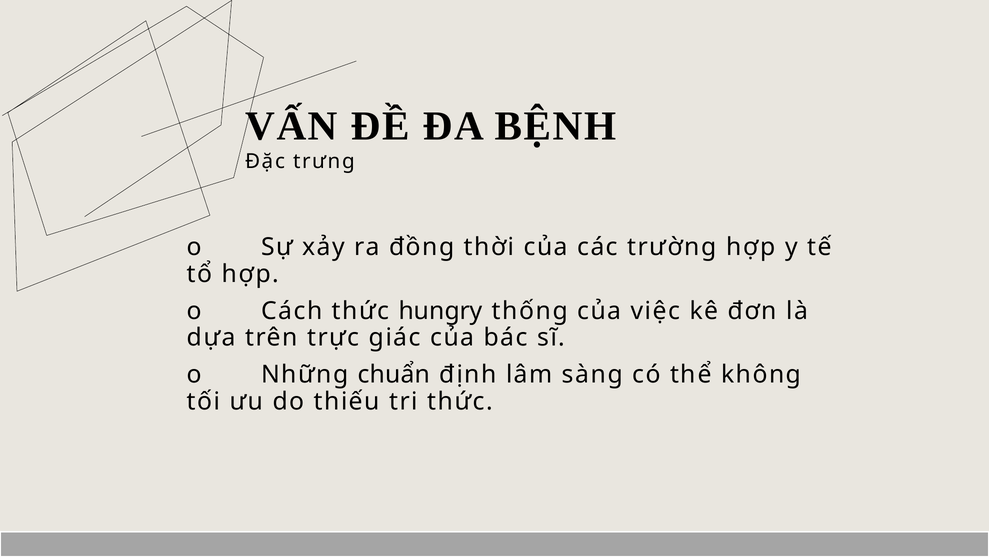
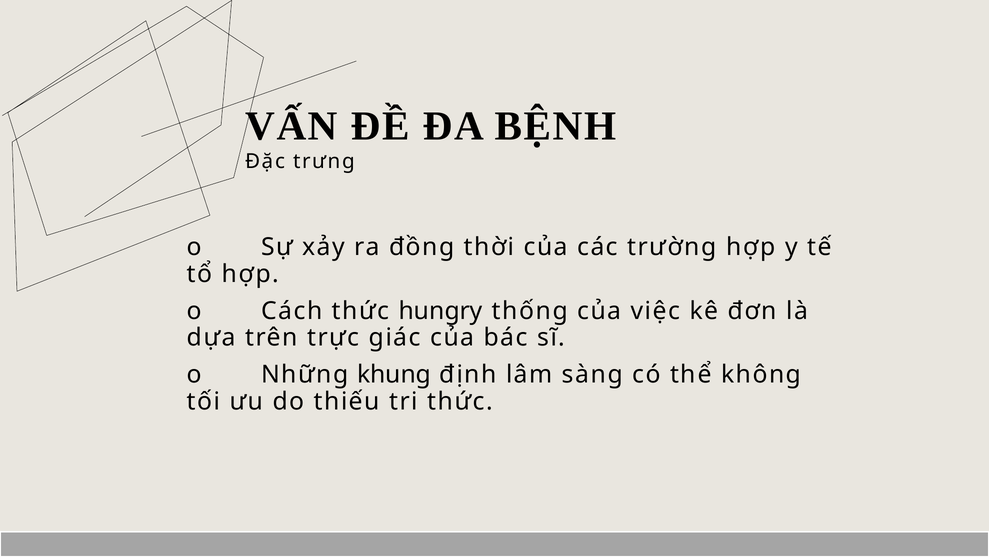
chuẩn: chuẩn -> khung
